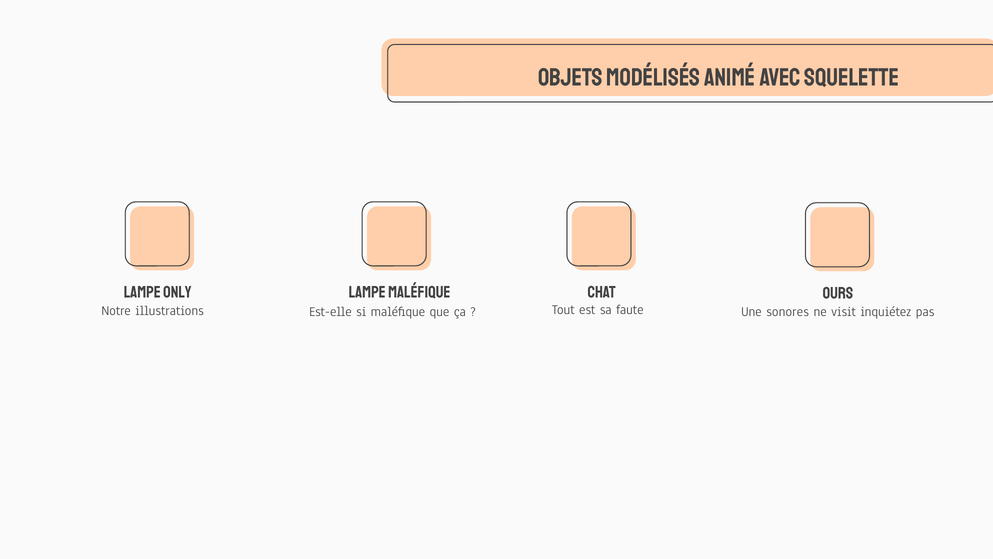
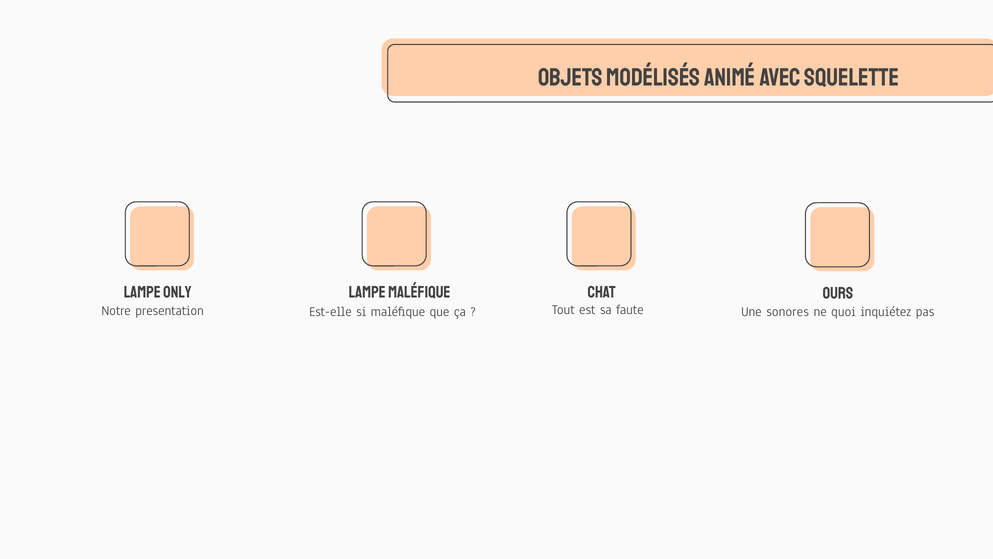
illustrations: illustrations -> presentation
visit: visit -> quoi
